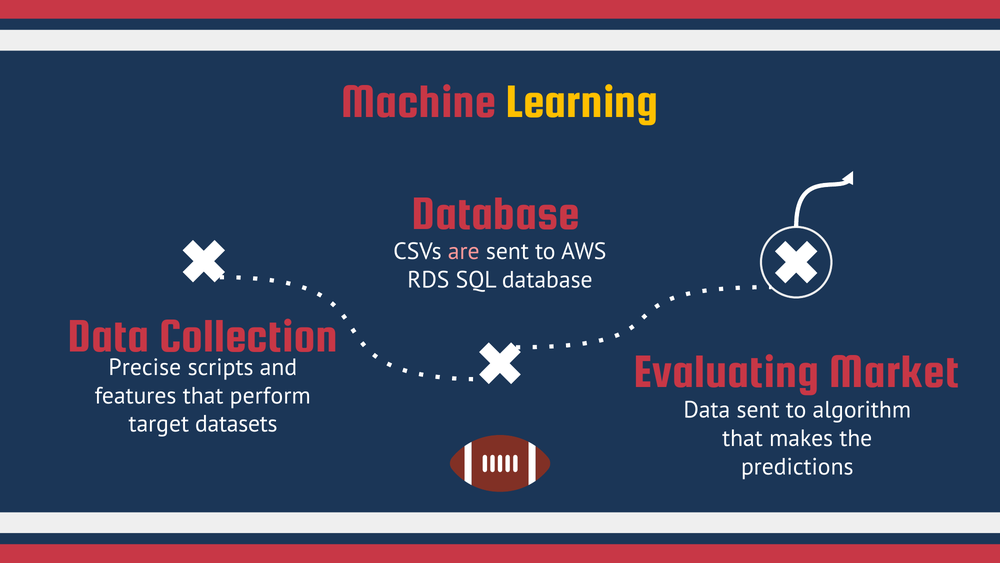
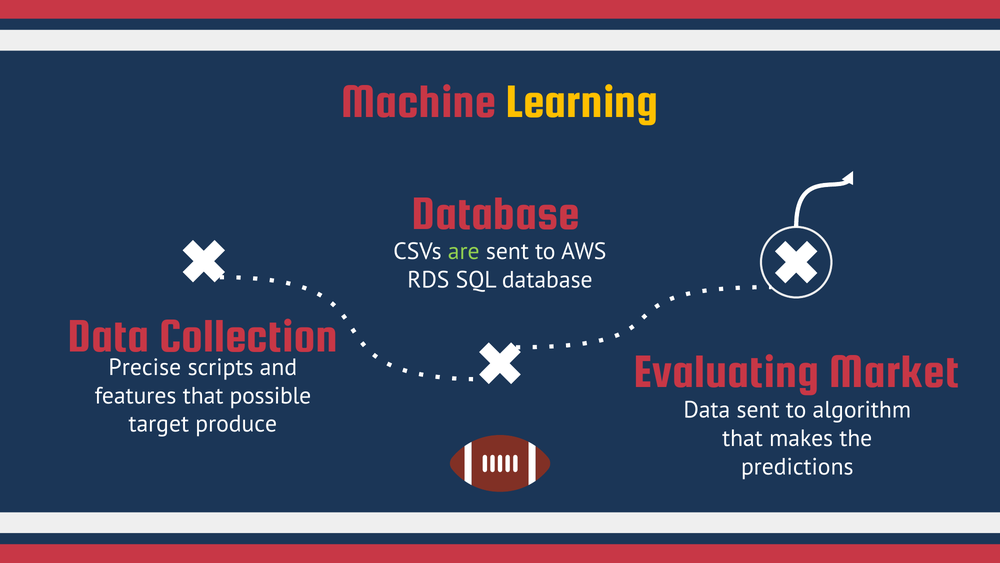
are colour: pink -> light green
perform: perform -> possible
datasets: datasets -> produce
